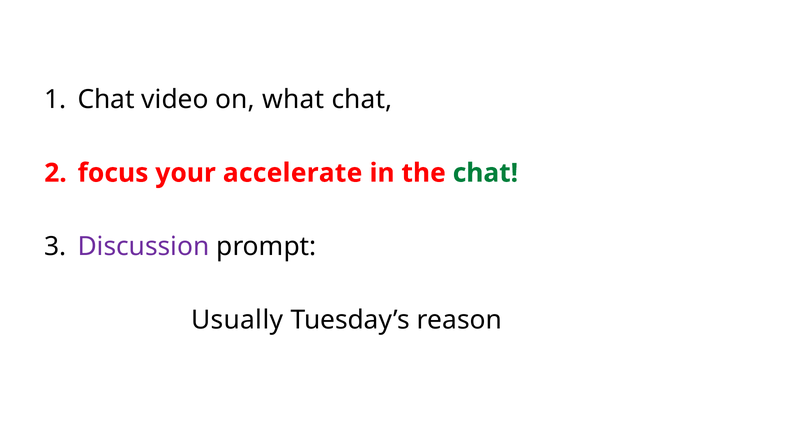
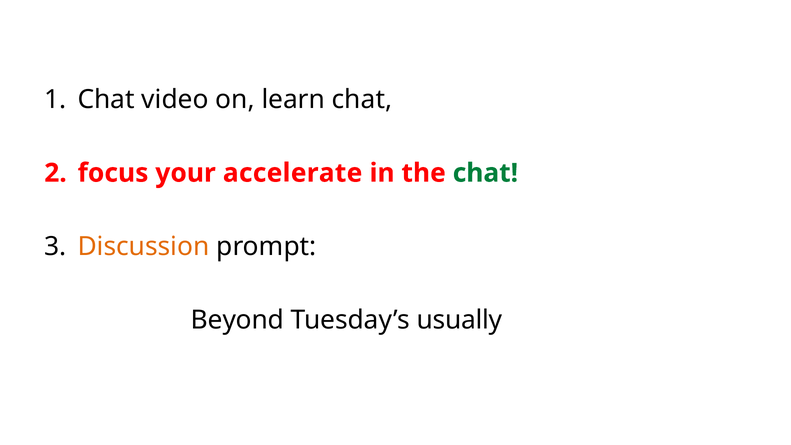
what: what -> learn
Discussion colour: purple -> orange
Usually: Usually -> Beyond
reason: reason -> usually
